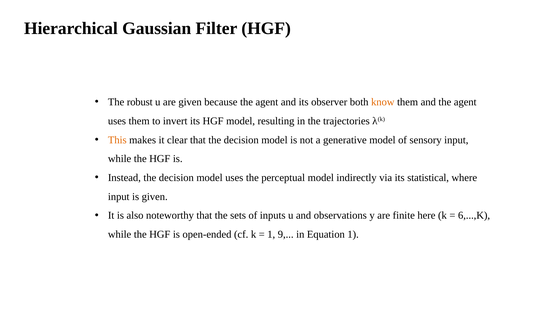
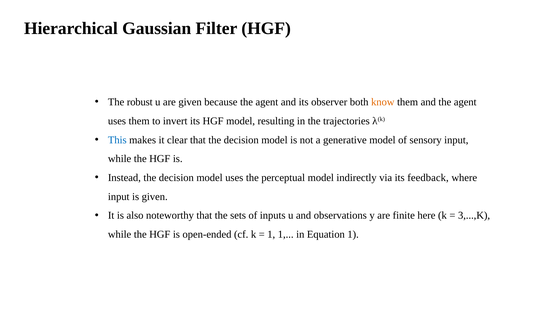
This colour: orange -> blue
statistical: statistical -> feedback
6,...,K: 6,...,K -> 3,...,K
1 9: 9 -> 1
